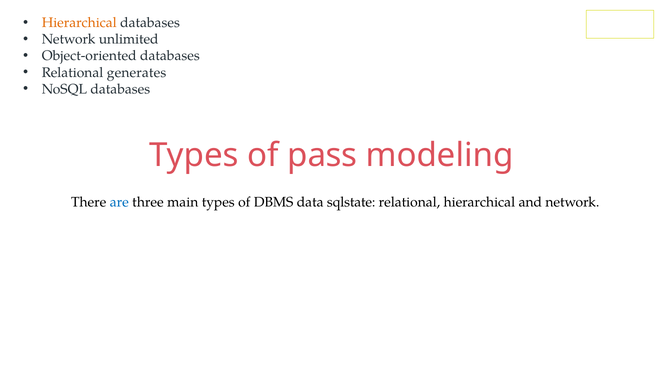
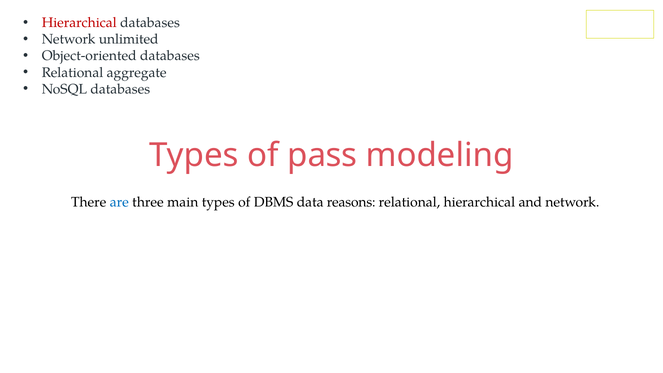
Hierarchical at (79, 23) colour: orange -> red
generates: generates -> aggregate
sqlstate: sqlstate -> reasons
